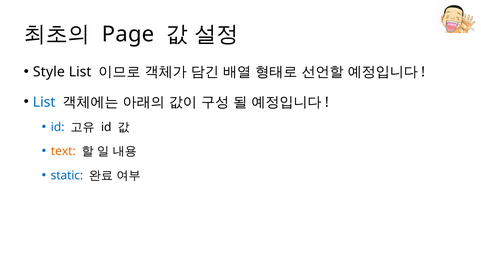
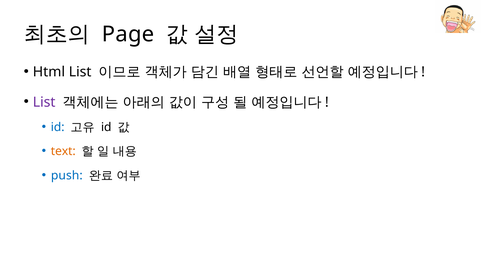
Style: Style -> Html
List at (44, 102) colour: blue -> purple
static: static -> push
